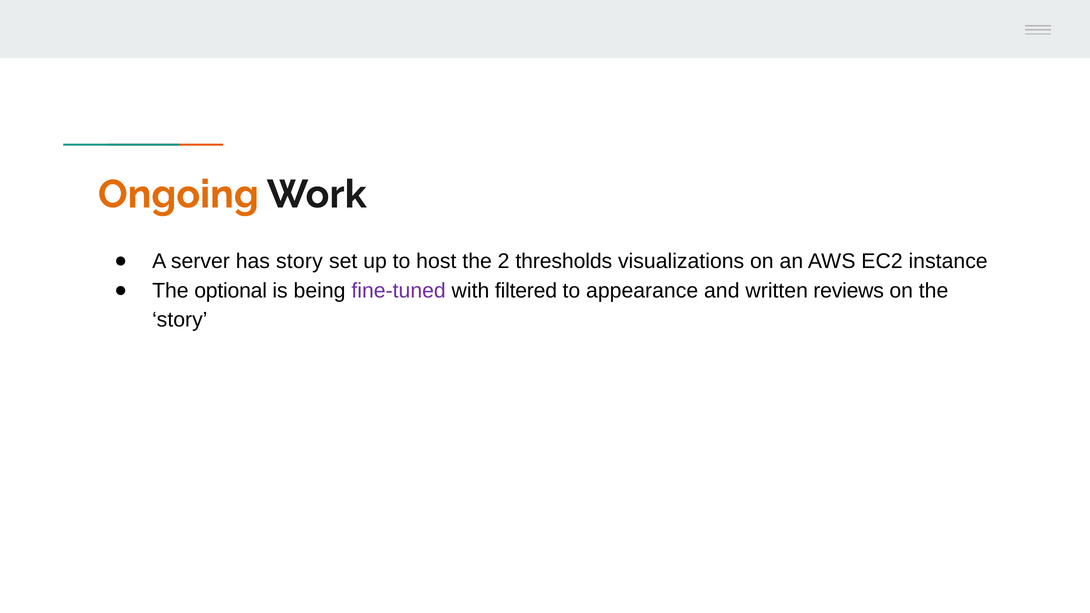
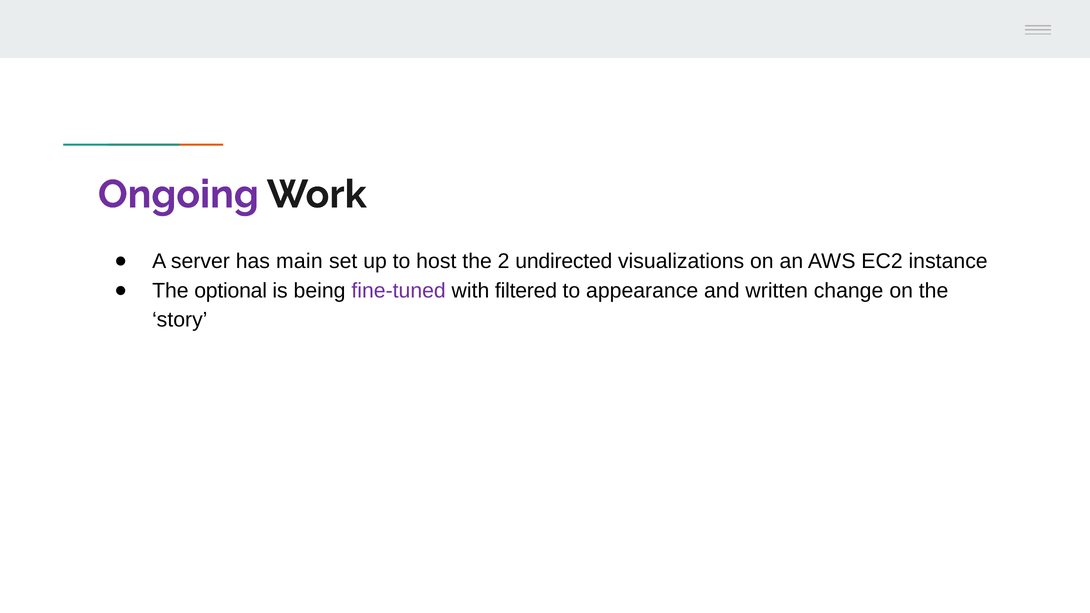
Ongoing colour: orange -> purple
has story: story -> main
thresholds: thresholds -> undirected
reviews: reviews -> change
